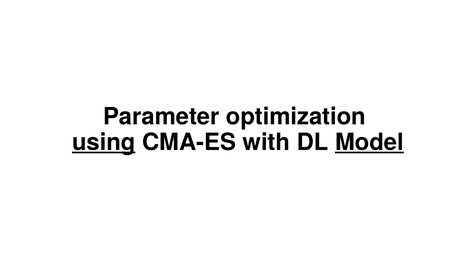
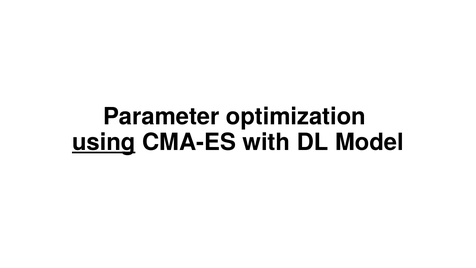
Model underline: present -> none
